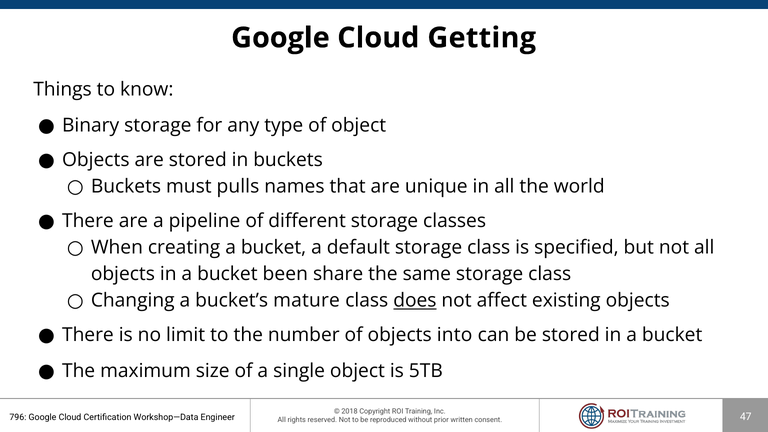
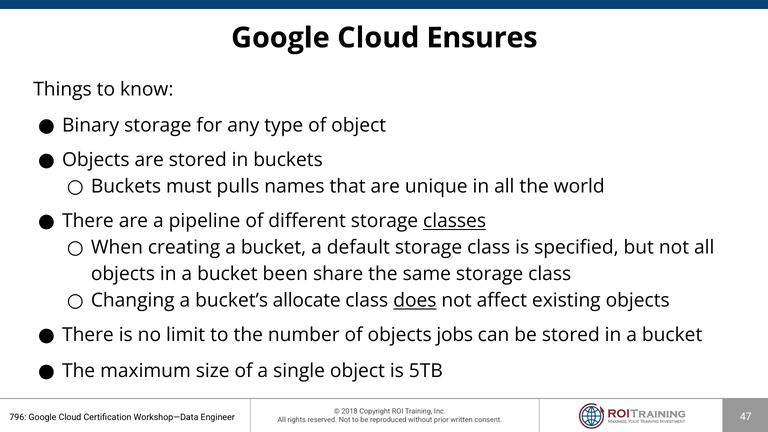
Getting: Getting -> Ensures
classes underline: none -> present
mature: mature -> allocate
into: into -> jobs
